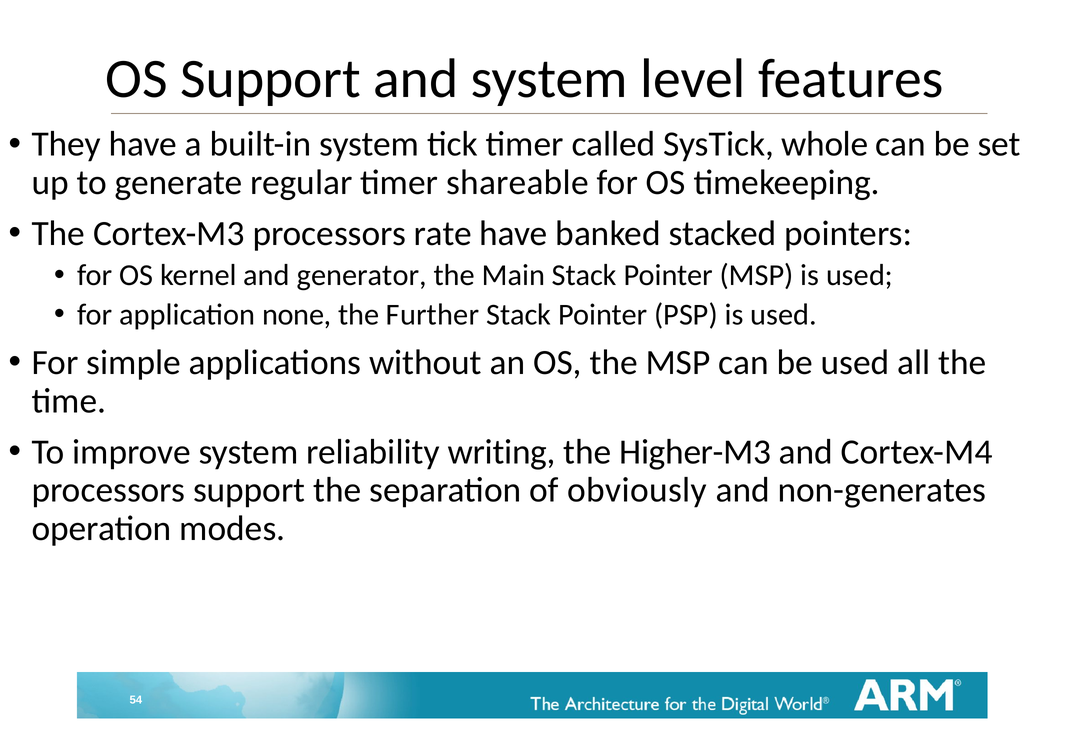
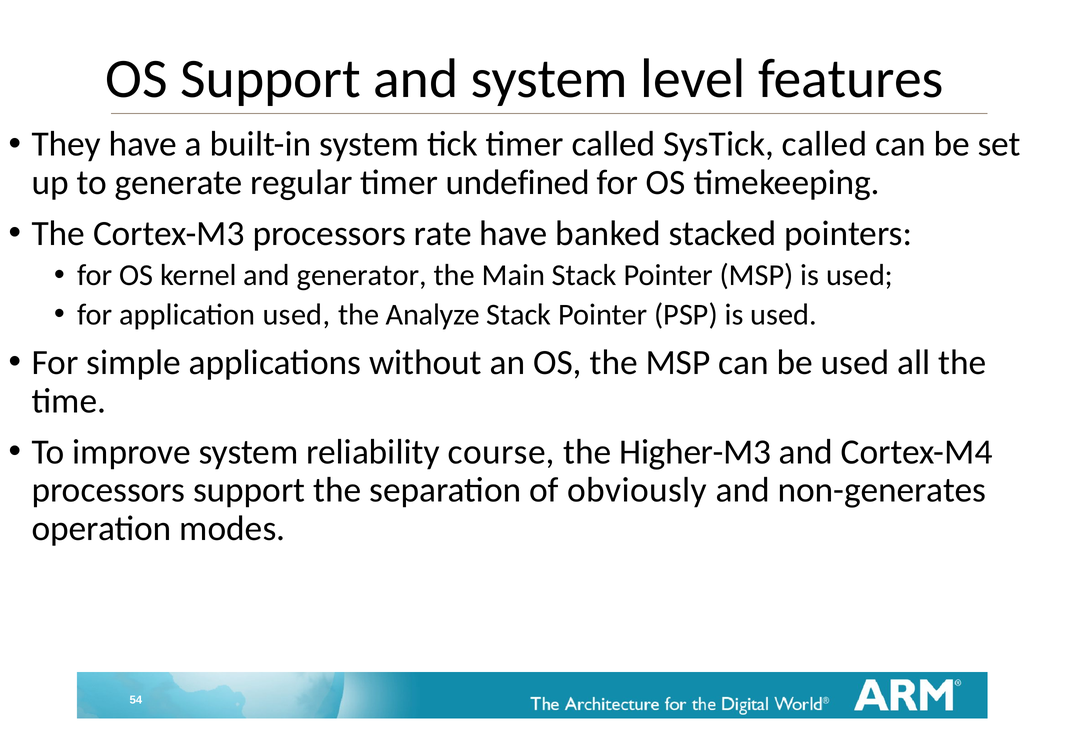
SysTick whole: whole -> called
shareable: shareable -> undefined
application none: none -> used
Further: Further -> Analyze
writing: writing -> course
